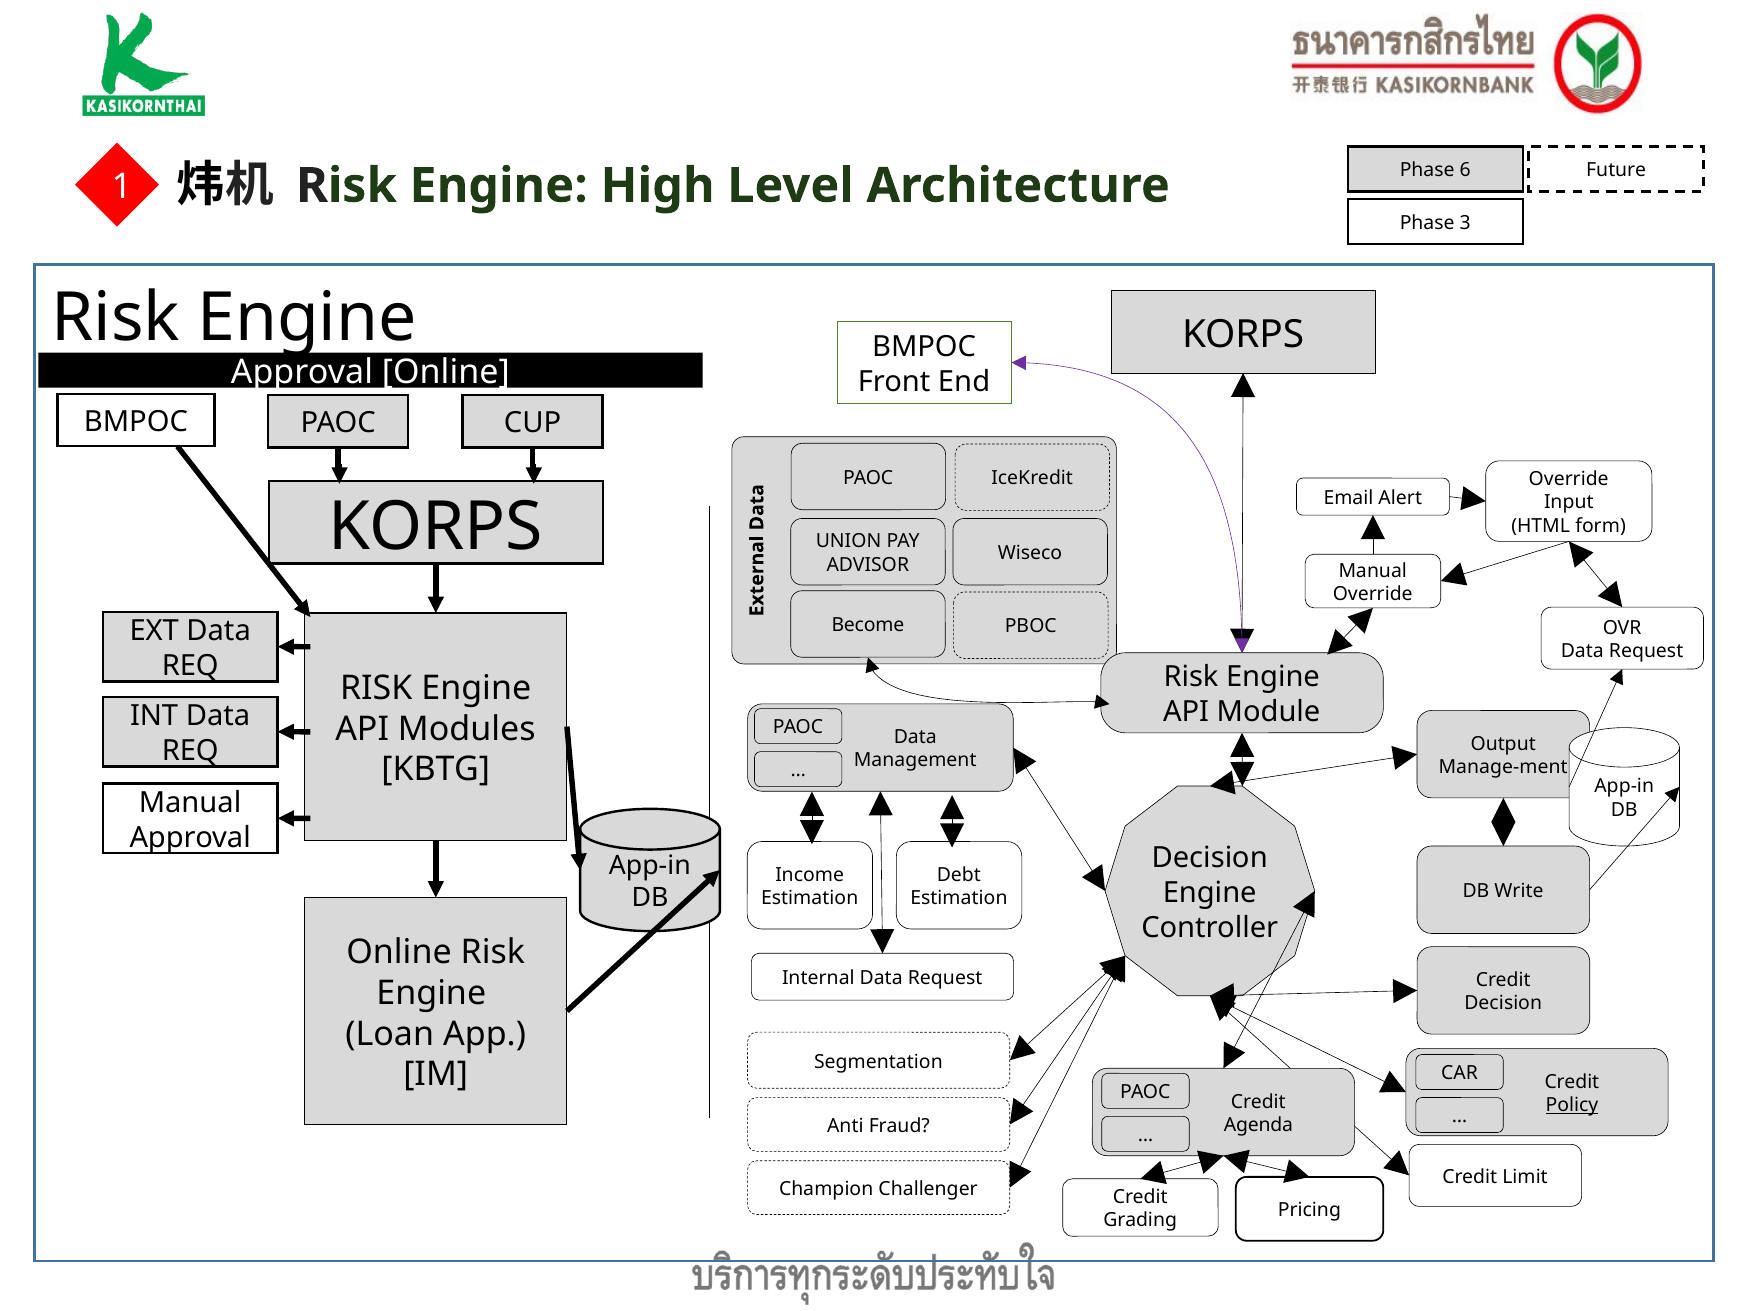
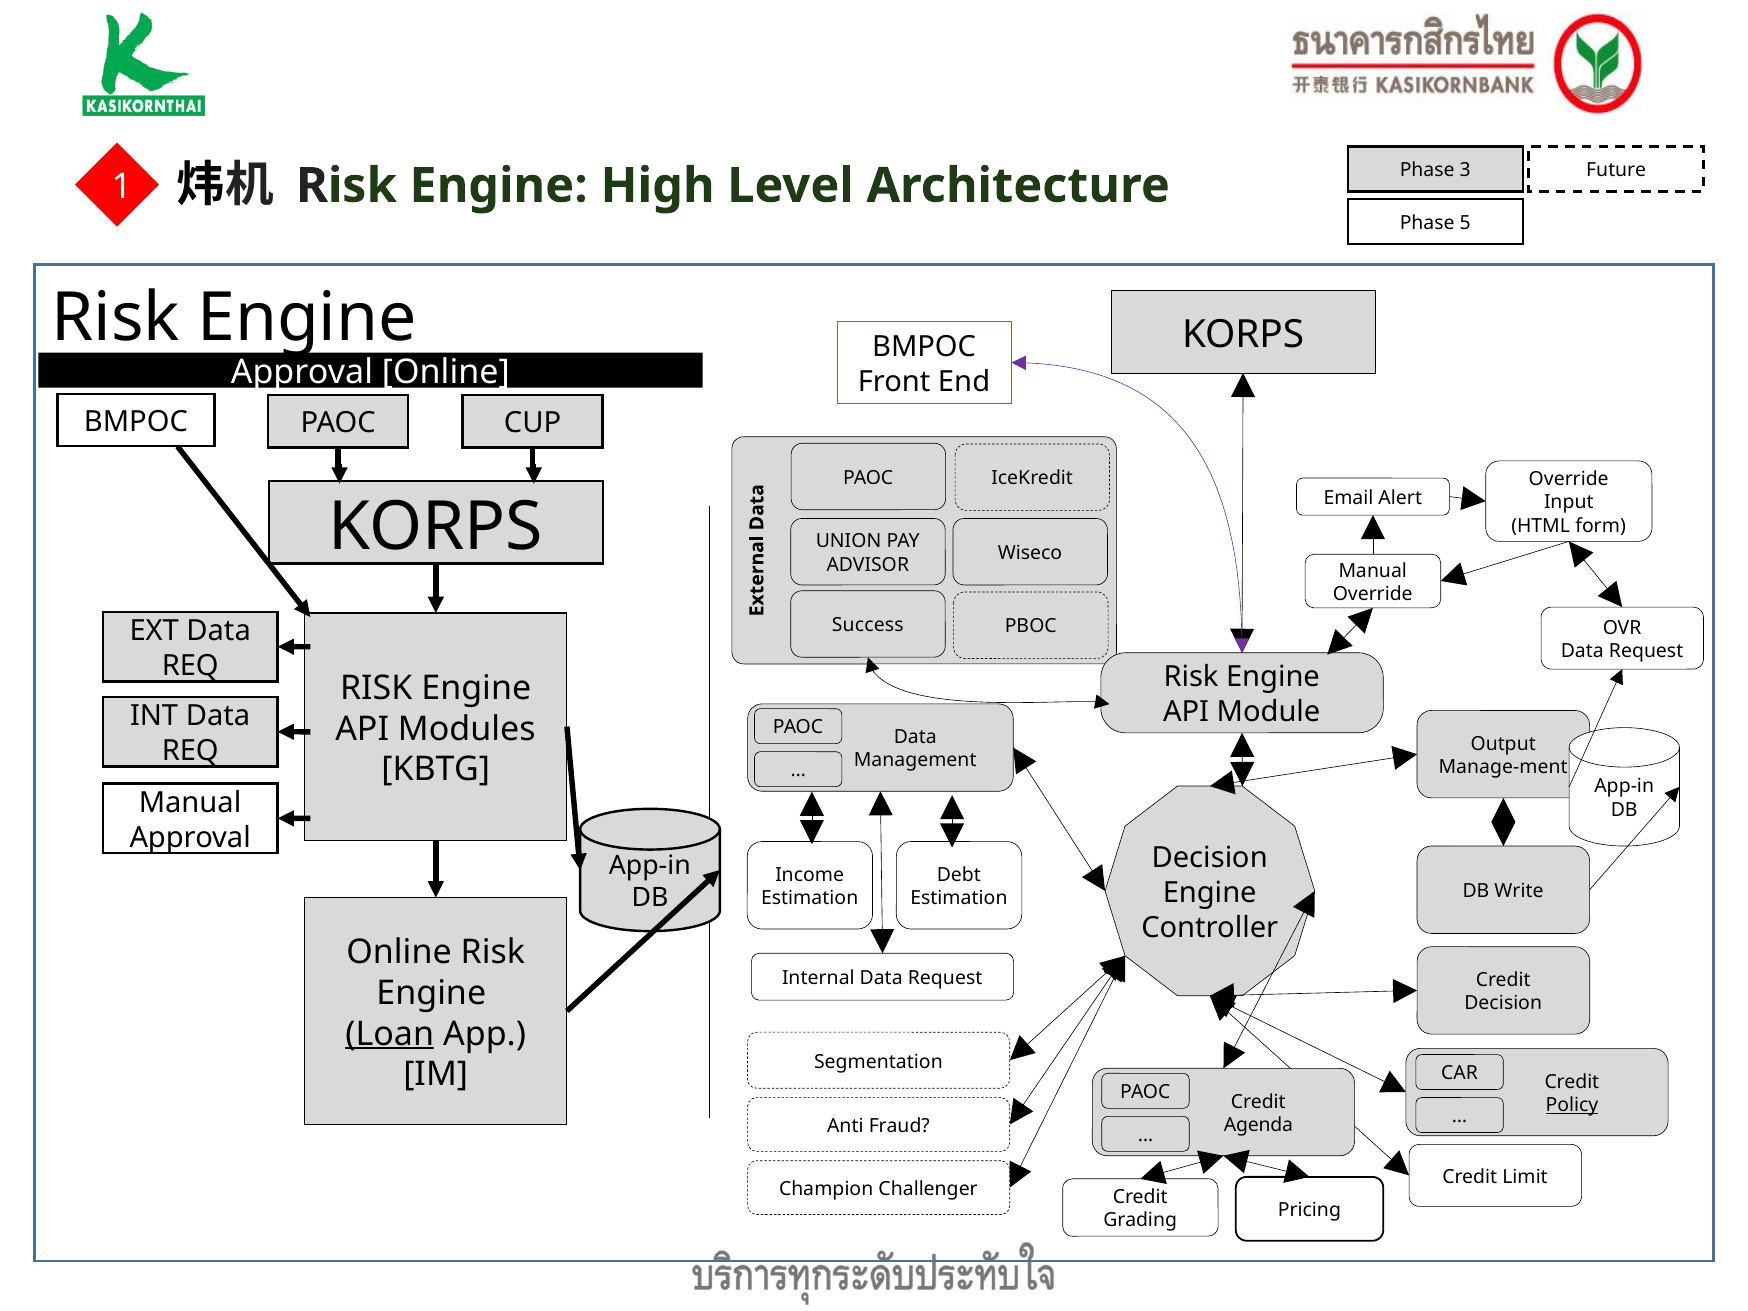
6: 6 -> 3
3: 3 -> 5
Become: Become -> Success
Loan underline: none -> present
